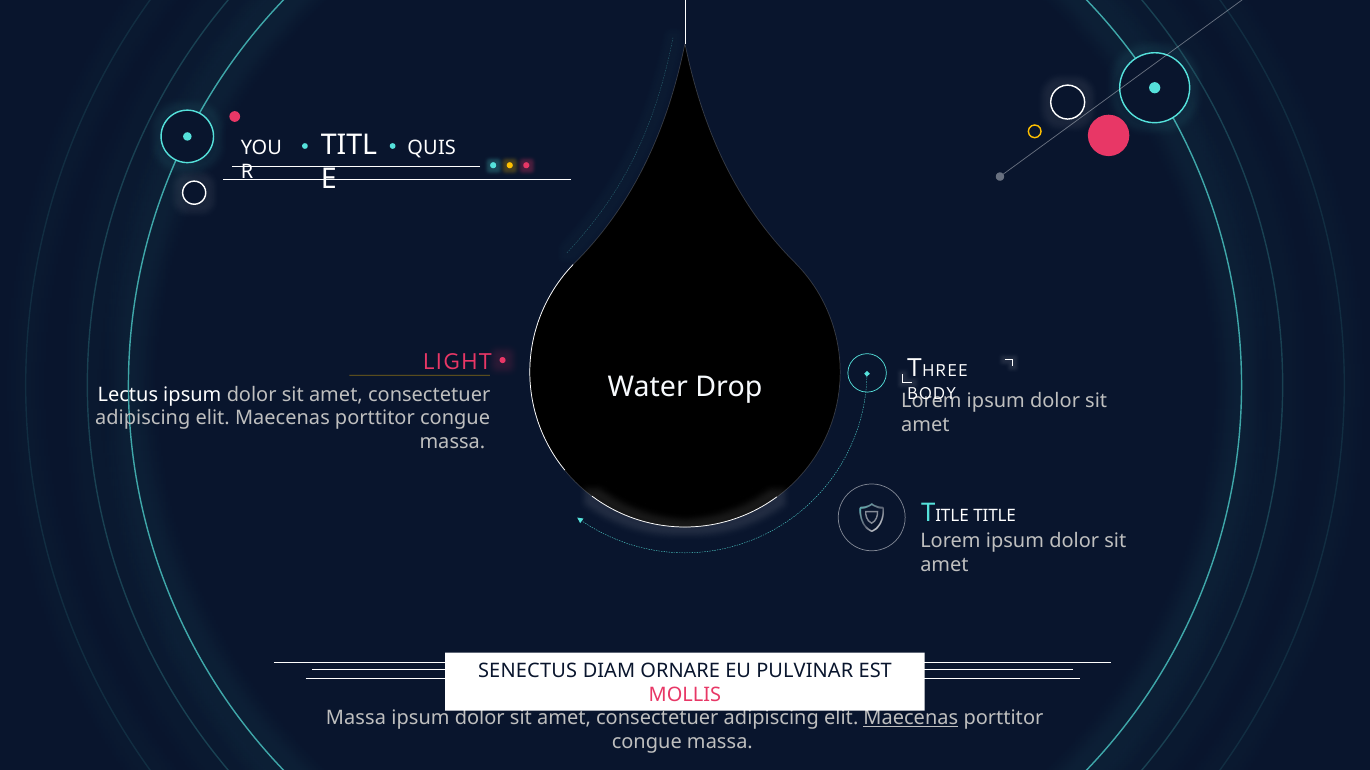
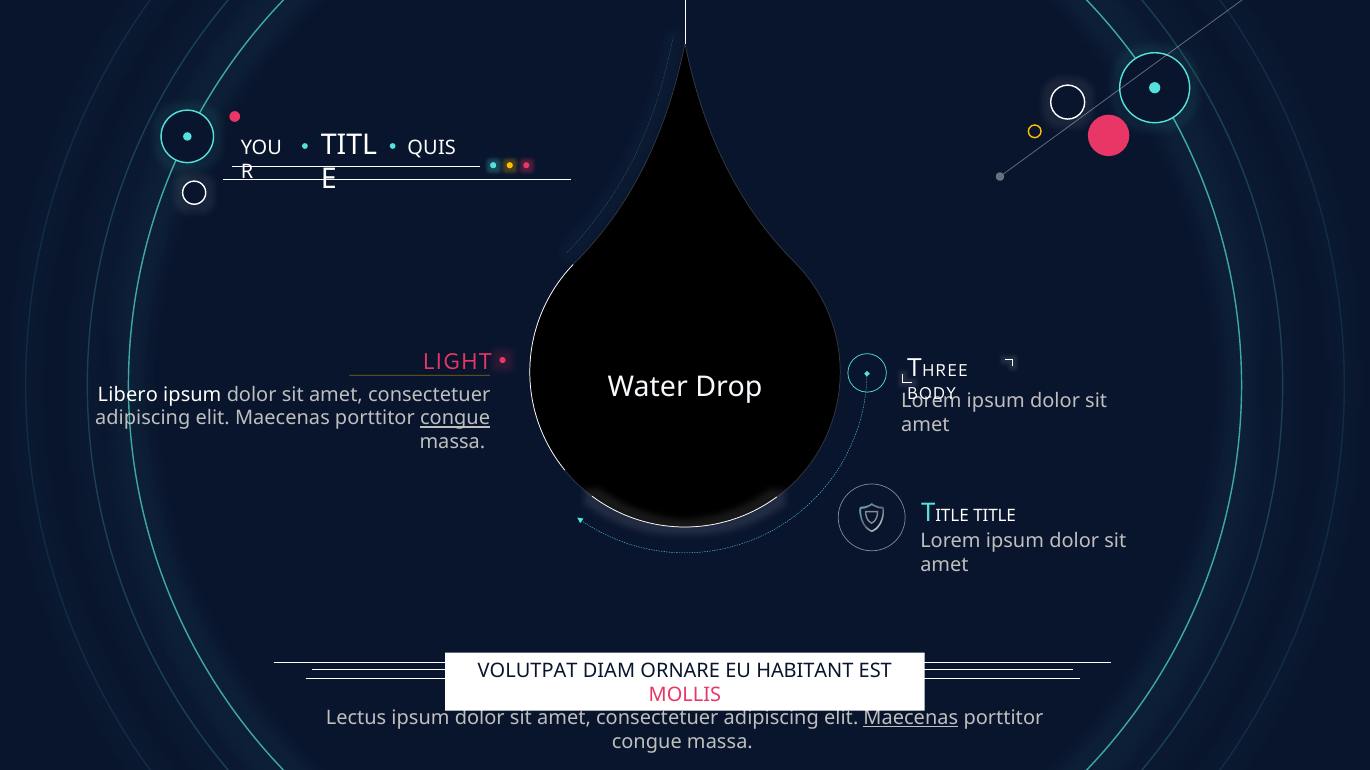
Lectus: Lectus -> Libero
congue at (455, 419) underline: none -> present
SENECTUS: SENECTUS -> VOLUTPAT
PULVINAR: PULVINAR -> HABITANT
Massa at (356, 718): Massa -> Lectus
